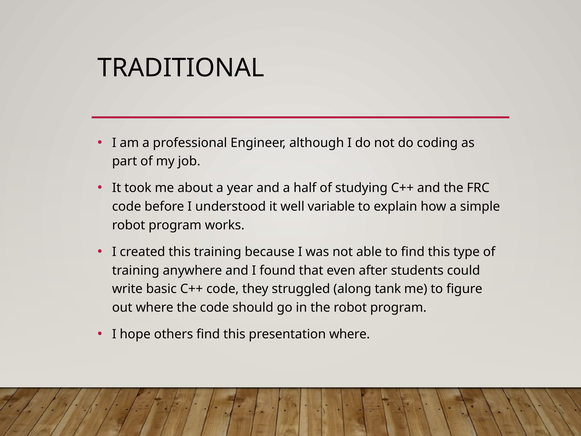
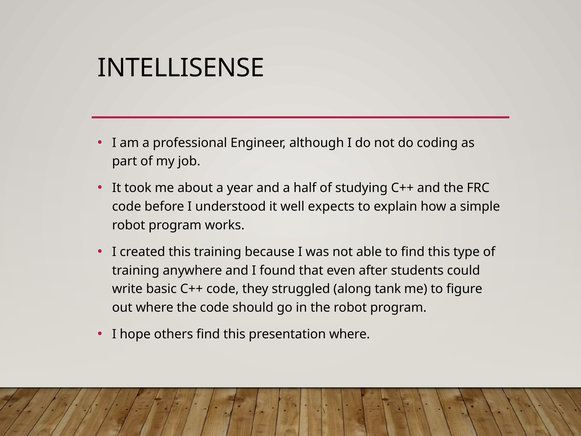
TRADITIONAL: TRADITIONAL -> INTELLISENSE
variable: variable -> expects
